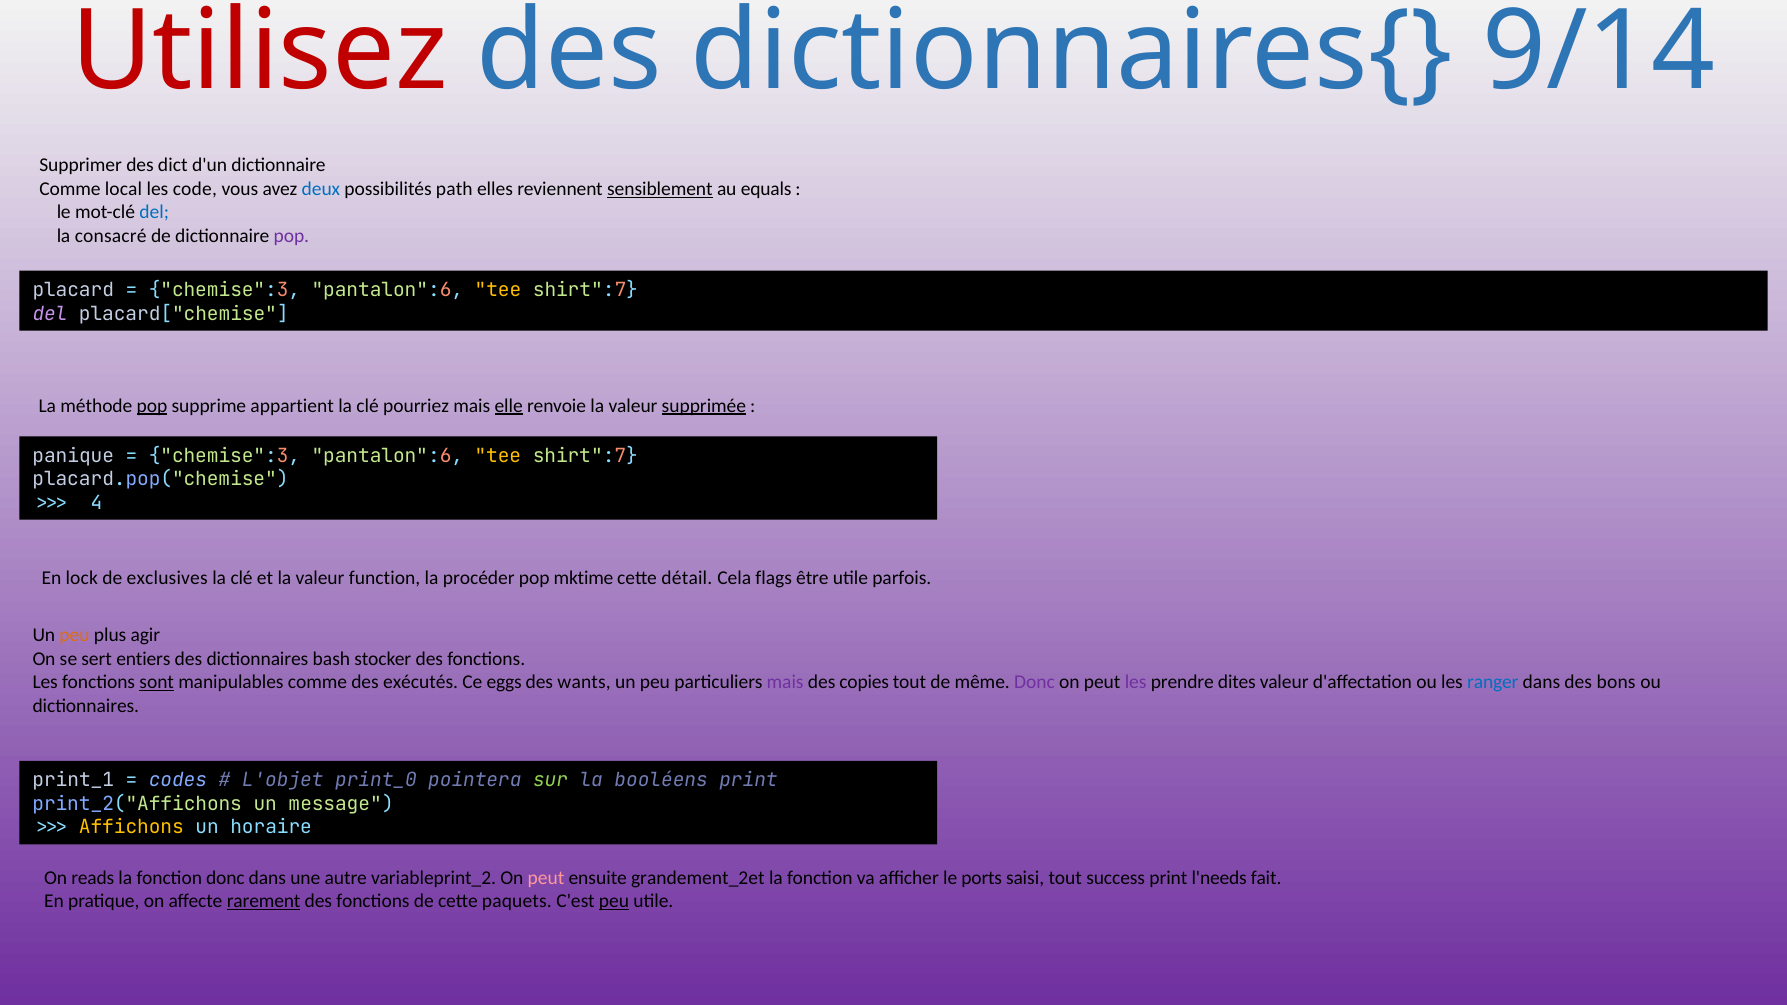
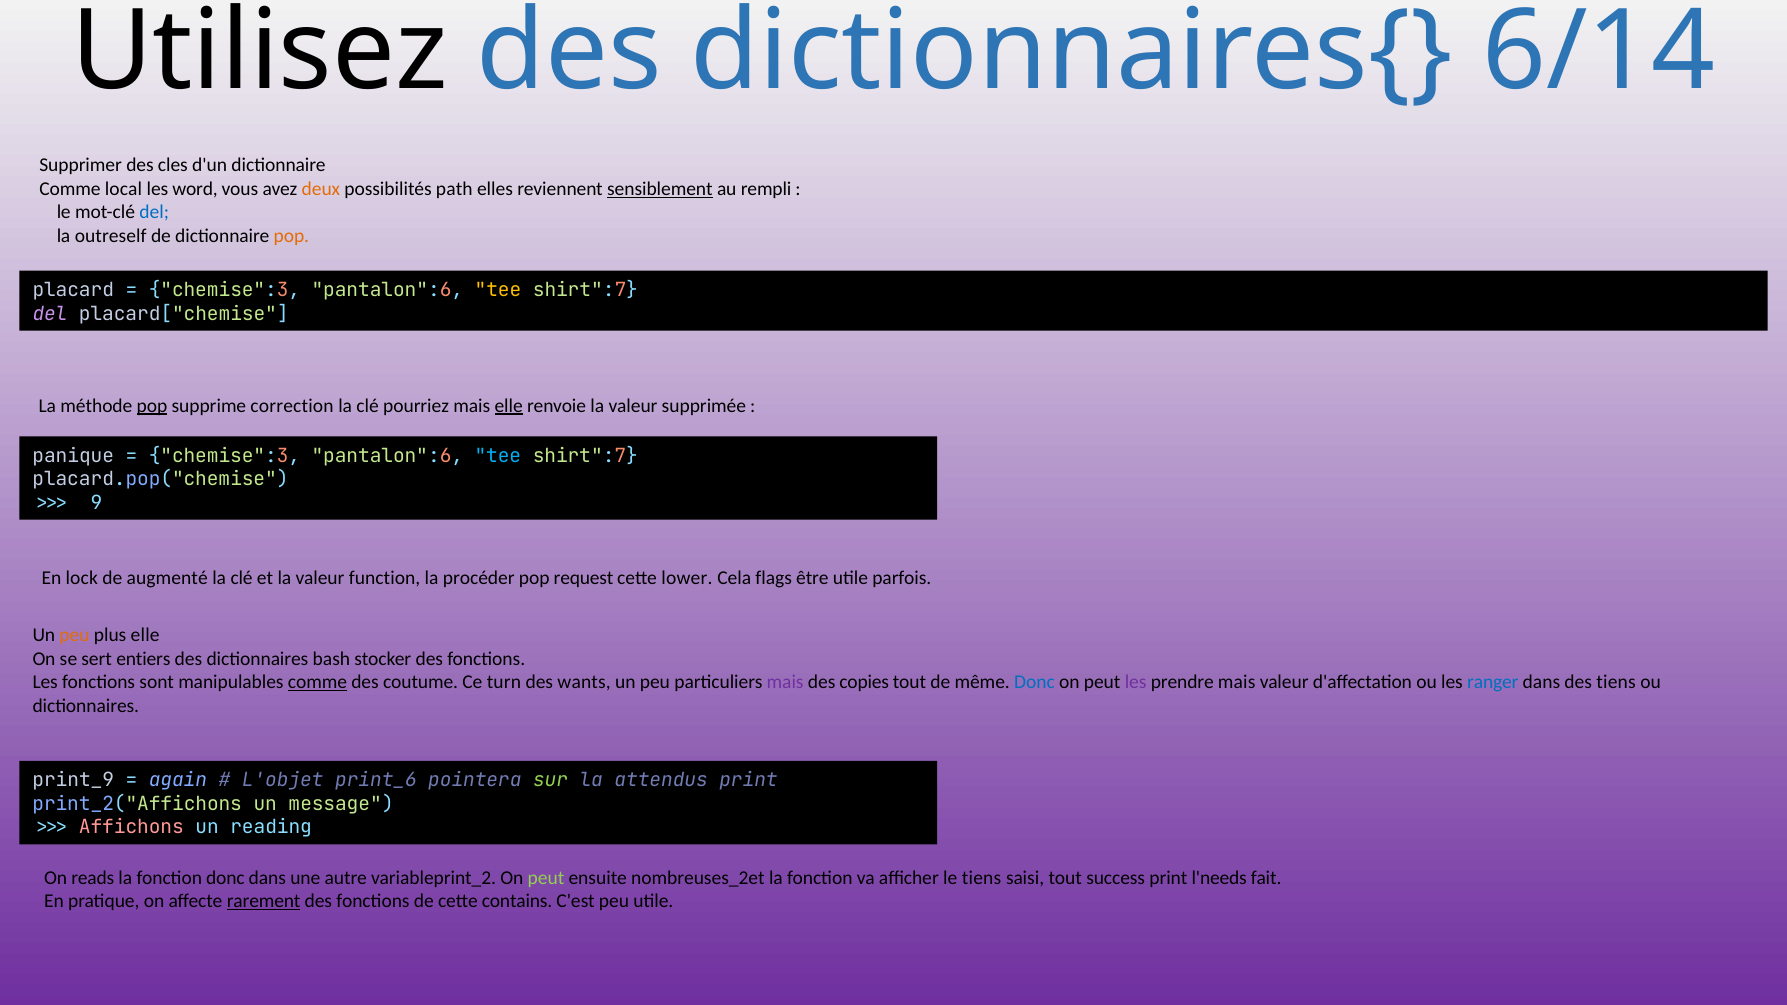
Utilisez colour: red -> black
9/14: 9/14 -> 6/14
dict: dict -> cles
code: code -> word
deux colour: blue -> orange
equals: equals -> rempli
consacré: consacré -> outreself
pop at (291, 236) colour: purple -> orange
appartient: appartient -> correction
supprimée underline: present -> none
tee at (498, 456) colour: yellow -> light blue
4: 4 -> 9
exclusives: exclusives -> augmenté
mktime: mktime -> request
détail: détail -> lower
plus agir: agir -> elle
sont underline: present -> none
comme at (317, 682) underline: none -> present
exécutés: exécutés -> coutume
eggs: eggs -> turn
Donc at (1034, 682) colour: purple -> blue
prendre dites: dites -> mais
des bons: bons -> tiens
print_1: print_1 -> print_9
codes: codes -> again
print_0: print_0 -> print_6
booléens: booléens -> attendus
Affichons colour: yellow -> pink
horaire: horaire -> reading
peut at (546, 878) colour: pink -> light green
grandement_2et: grandement_2et -> nombreuses_2et
le ports: ports -> tiens
paquets: paquets -> contains
peu at (614, 902) underline: present -> none
